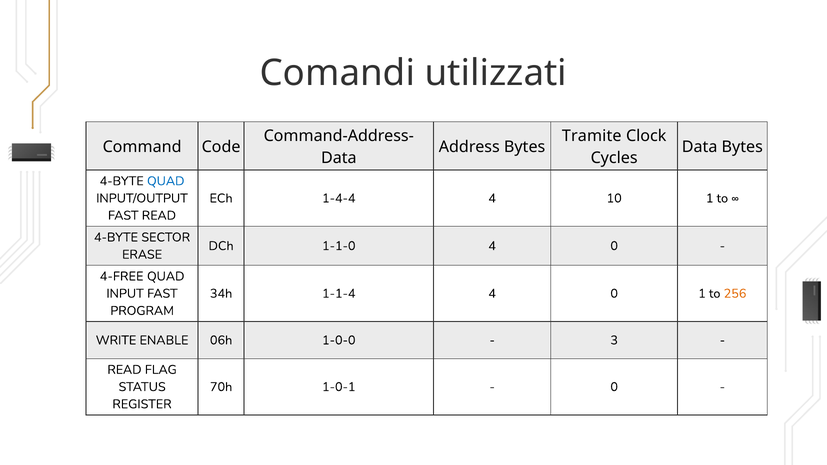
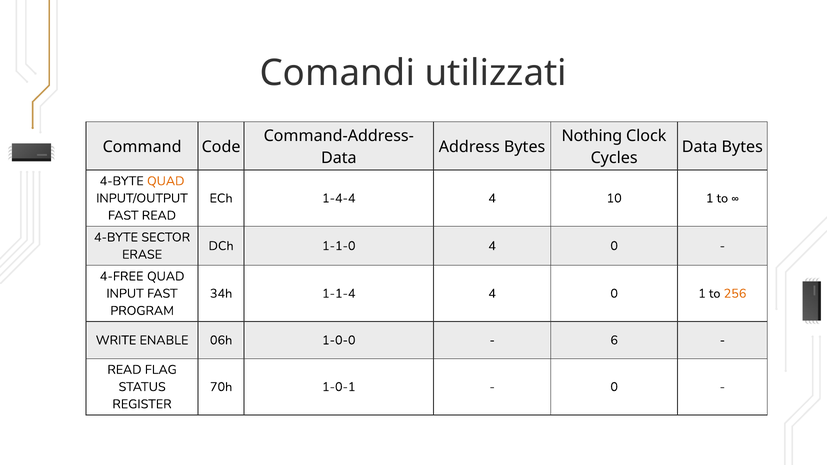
Tramite: Tramite -> Nothing
QUAD at (166, 181) colour: blue -> orange
3: 3 -> 6
